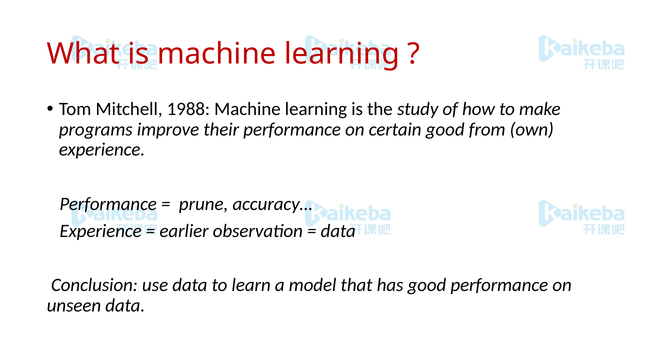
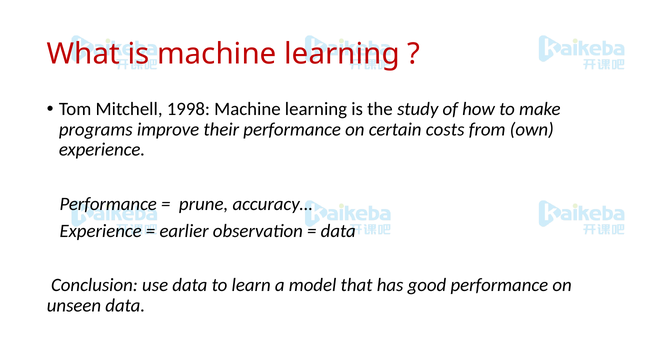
1988: 1988 -> 1998
certain good: good -> costs
